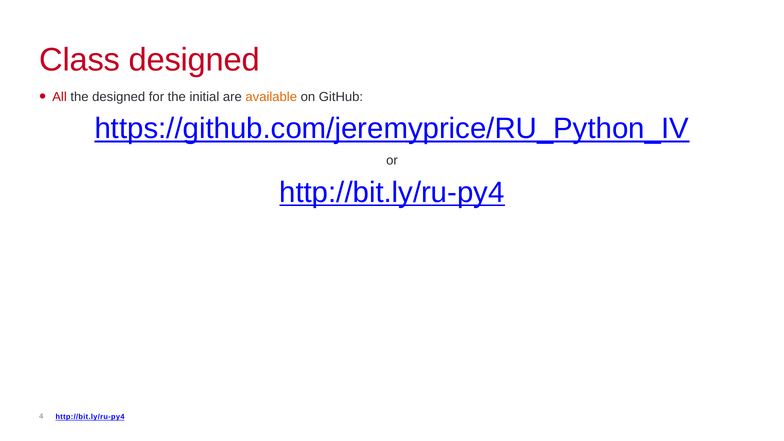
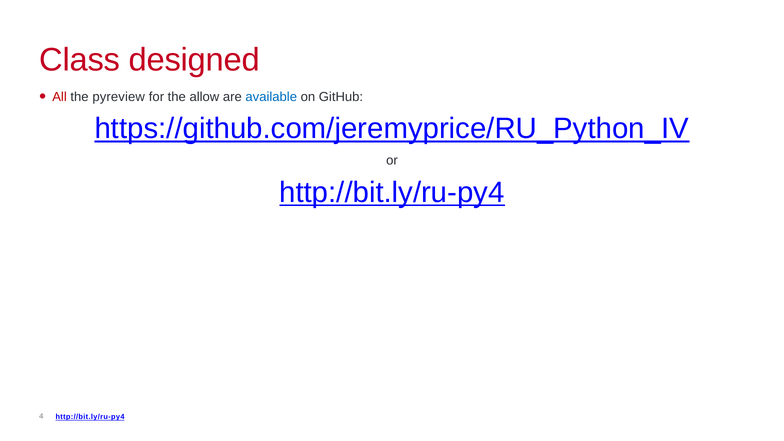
the designed: designed -> pyreview
initial: initial -> allow
available colour: orange -> blue
